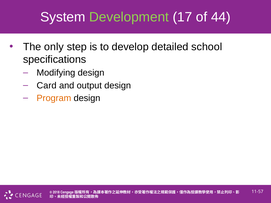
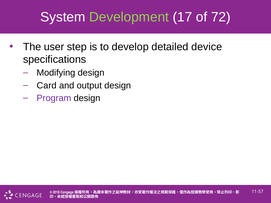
44: 44 -> 72
only: only -> user
school: school -> device
Program colour: orange -> purple
